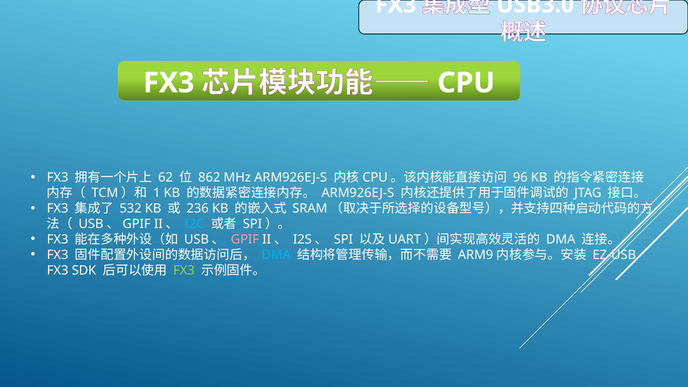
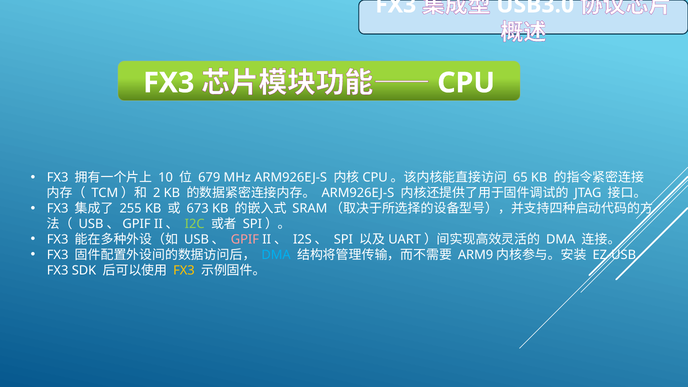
62: 62 -> 10
862: 862 -> 679
96: 96 -> 65
1: 1 -> 2
532: 532 -> 255
236: 236 -> 673
I2C colour: light blue -> light green
FX3 at (184, 270) colour: light green -> yellow
